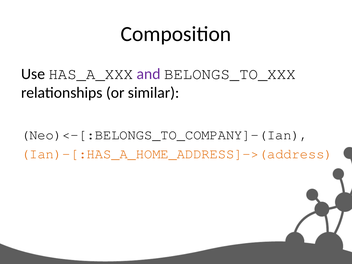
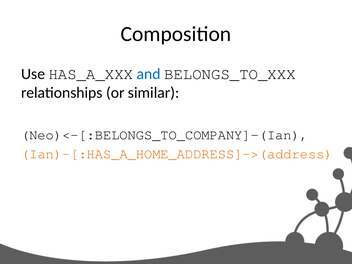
and colour: purple -> blue
